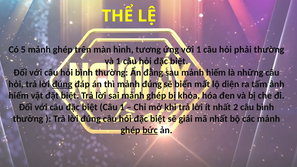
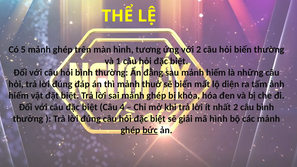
với 1: 1 -> 2
hỏi phải: phải -> biến
đúng at (62, 84) underline: present -> none
mảnh đúng: đúng -> thuở
Câu 1: 1 -> 4
mã nhất: nhất -> hình
